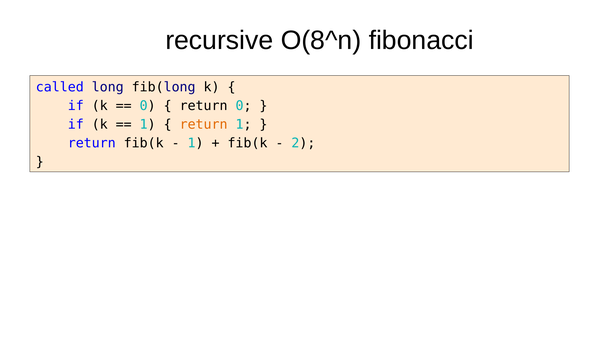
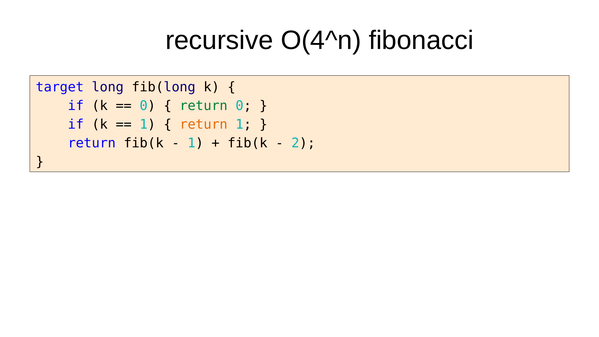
O(8^n: O(8^n -> O(4^n
called: called -> target
return at (204, 106) colour: black -> green
